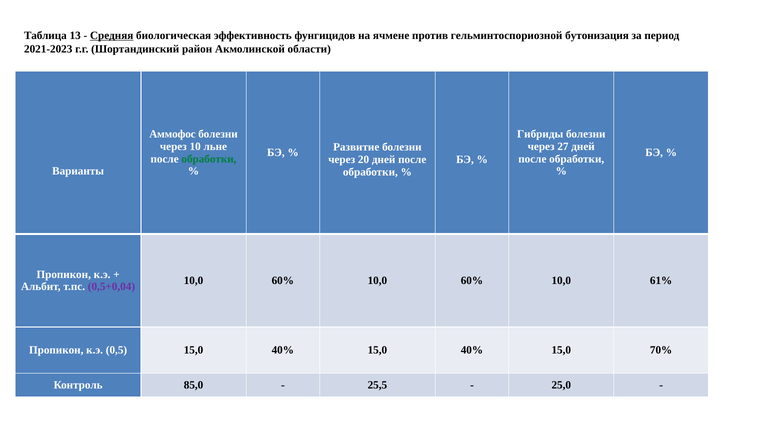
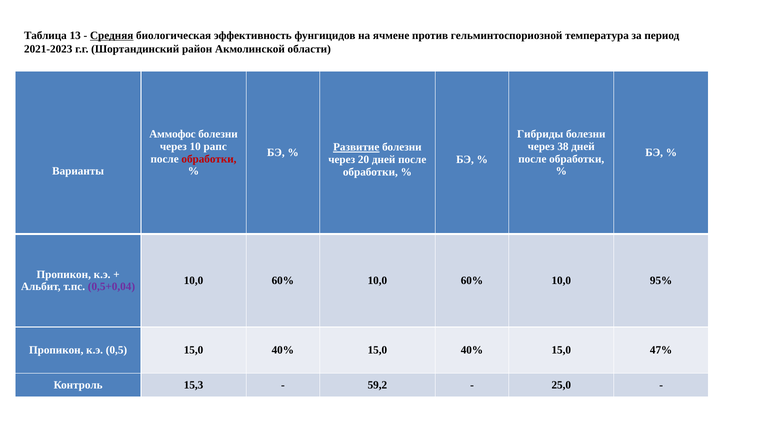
бутонизация: бутонизация -> температура
льне: льне -> рапс
27: 27 -> 38
Развитие underline: none -> present
обработки at (209, 159) colour: green -> red
61%: 61% -> 95%
70%: 70% -> 47%
85,0: 85,0 -> 15,3
25,5: 25,5 -> 59,2
